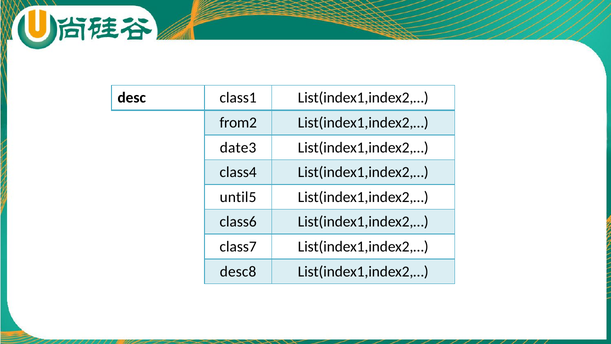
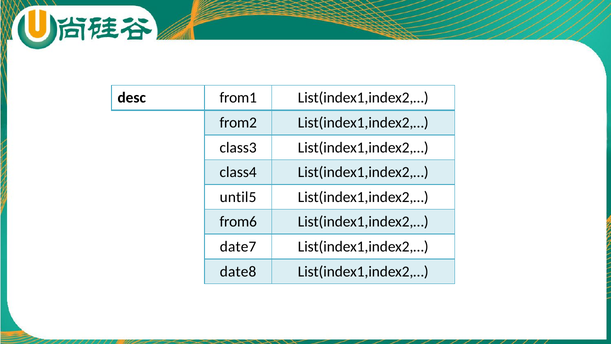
class1: class1 -> from1
date3: date3 -> class3
class6: class6 -> from6
class7: class7 -> date7
desc8: desc8 -> date8
